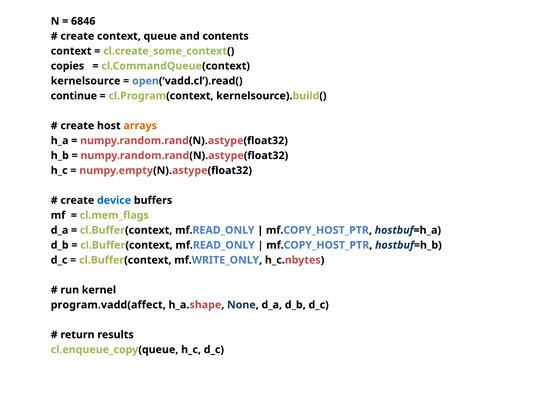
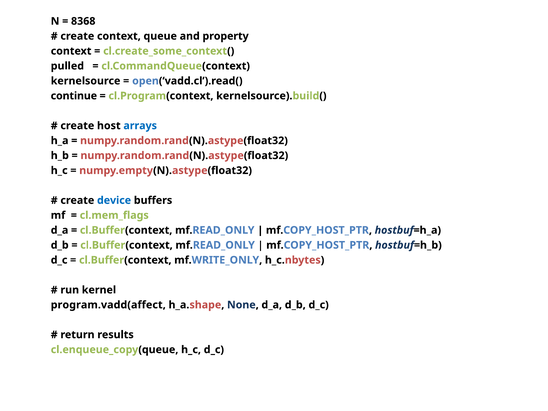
6846: 6846 -> 8368
contents: contents -> property
copies: copies -> pulled
arrays colour: orange -> blue
